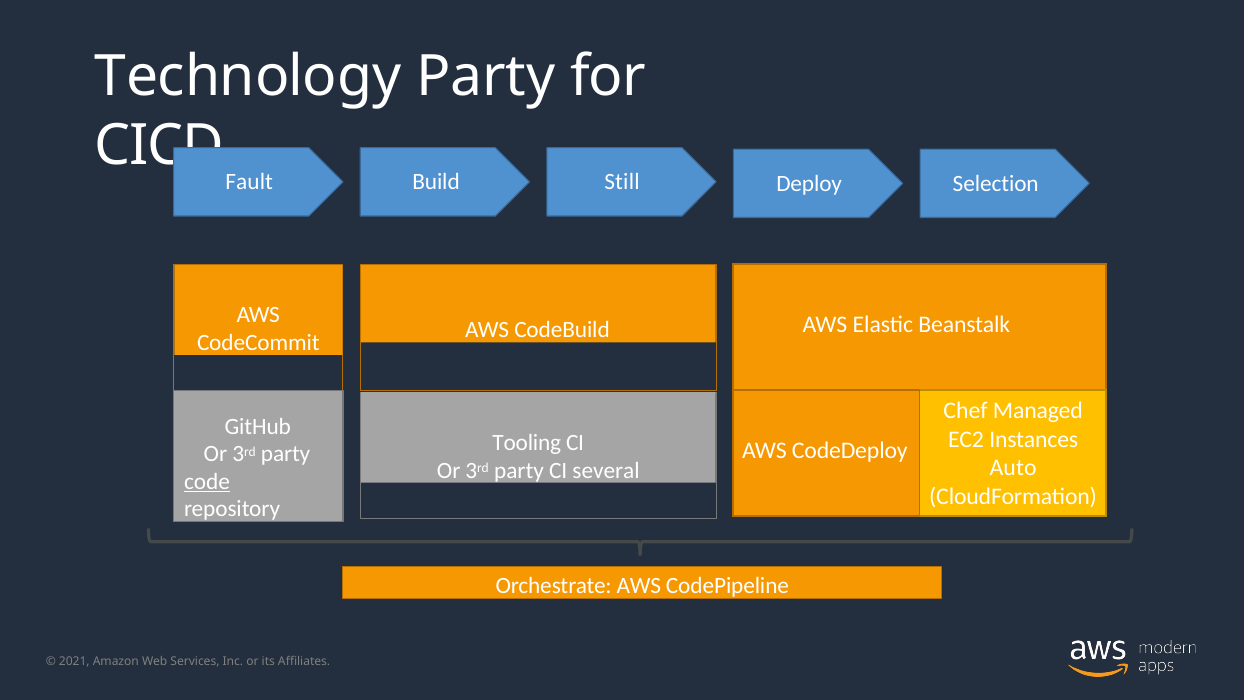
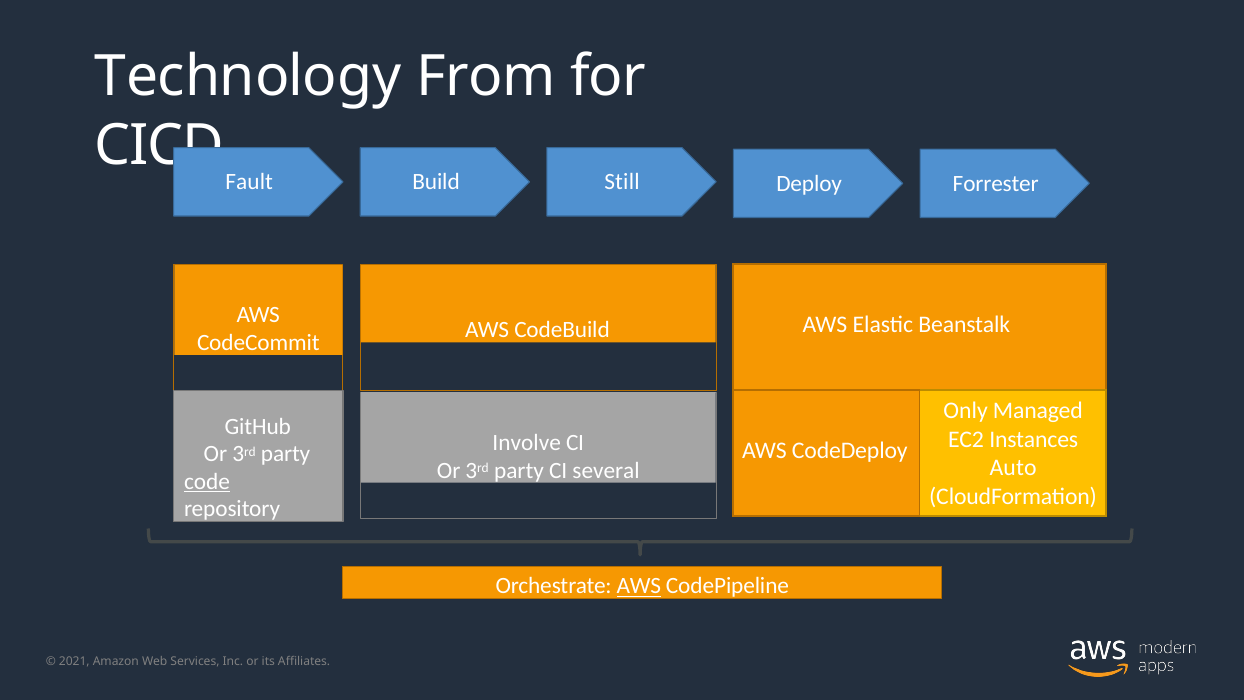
Technology Party: Party -> From
Selection: Selection -> Forrester
Chef: Chef -> Only
Tooling: Tooling -> Involve
AWS at (639, 586) underline: none -> present
